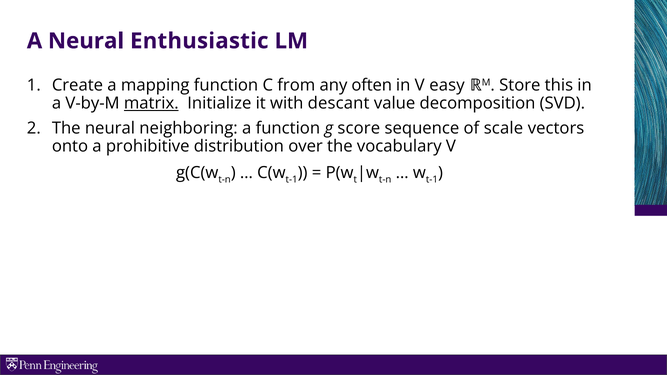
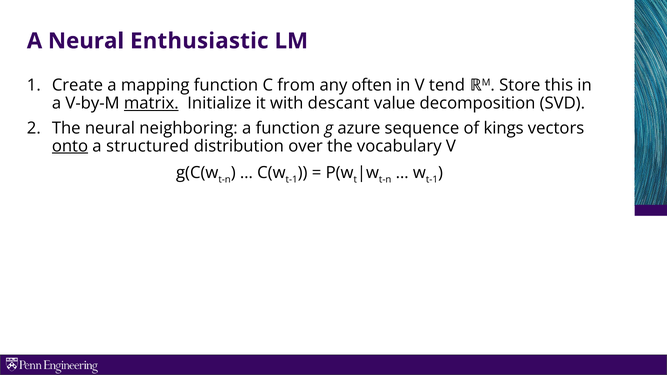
easy: easy -> tend
score: score -> azure
scale: scale -> kings
onto underline: none -> present
prohibitive: prohibitive -> structured
